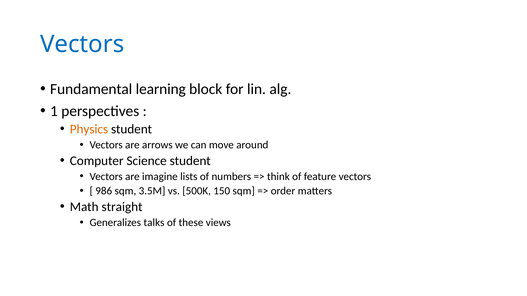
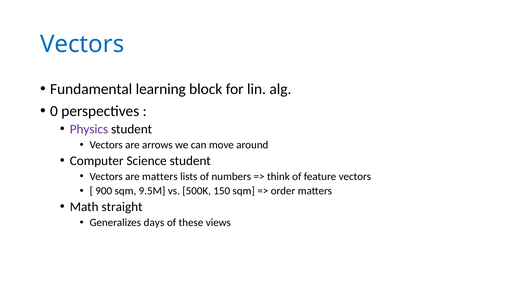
1: 1 -> 0
Physics colour: orange -> purple
are imagine: imagine -> matters
986: 986 -> 900
3.5M: 3.5M -> 9.5M
talks: talks -> days
